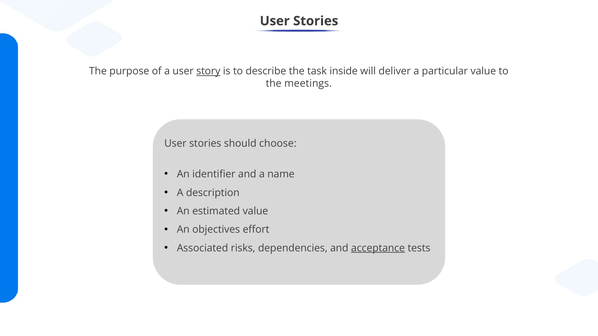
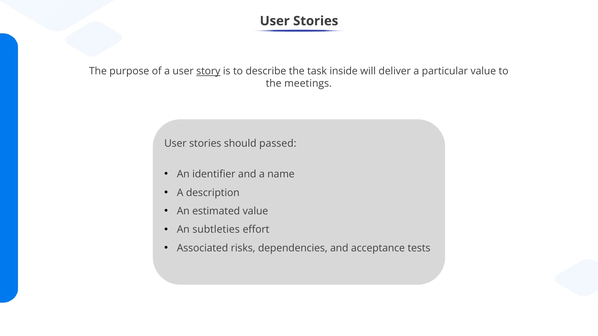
choose: choose -> passed
objectives: objectives -> subtleties
acceptance underline: present -> none
